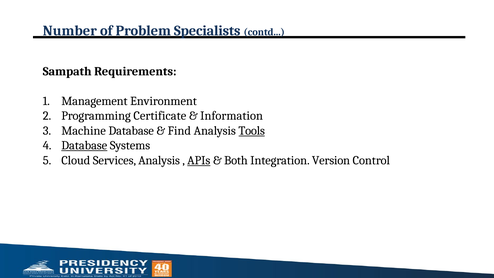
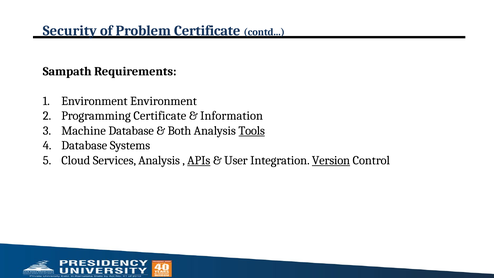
Number: Number -> Security
Problem Specialists: Specialists -> Certificate
Management at (94, 101): Management -> Environment
Find: Find -> Both
Database at (84, 145) underline: present -> none
Both: Both -> User
Version underline: none -> present
